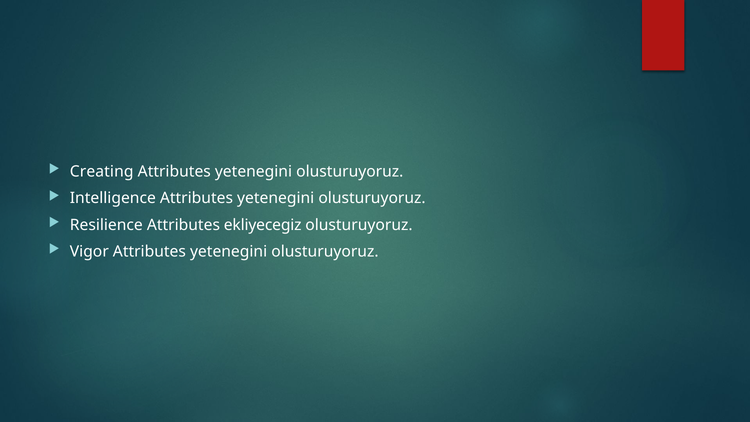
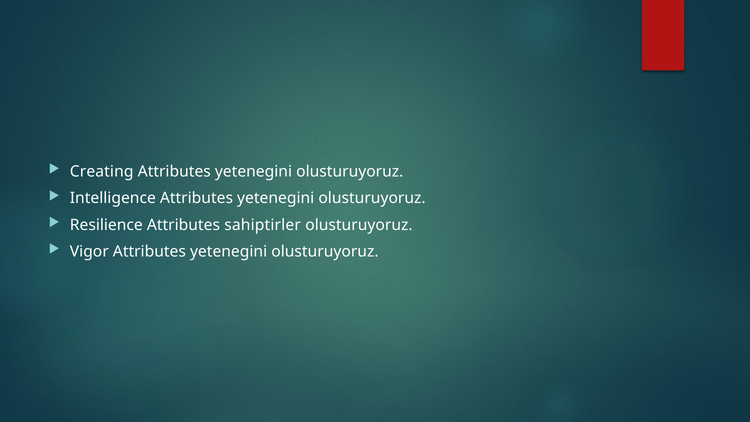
ekliyecegiz: ekliyecegiz -> sahiptirler
